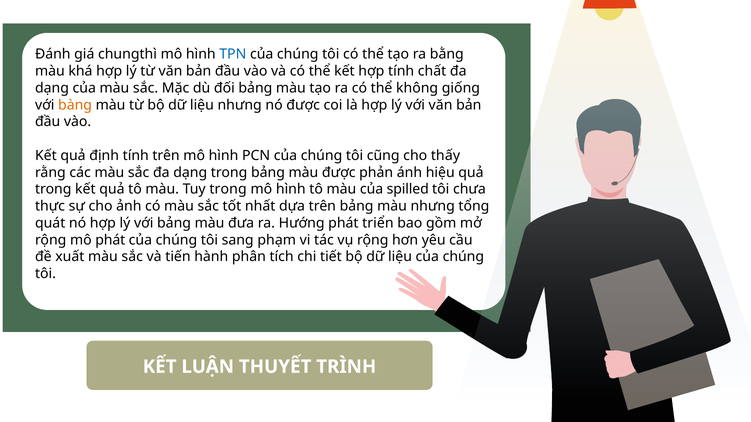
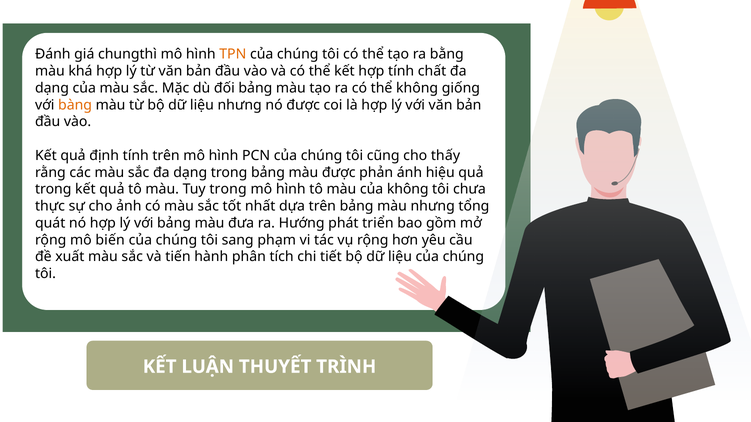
TPN colour: blue -> orange
của spilled: spilled -> không
mô phát: phát -> biến
